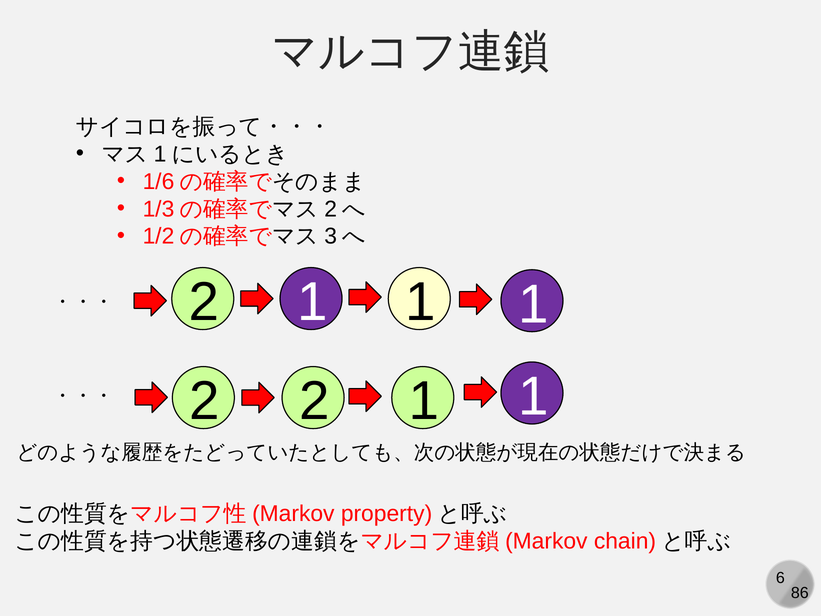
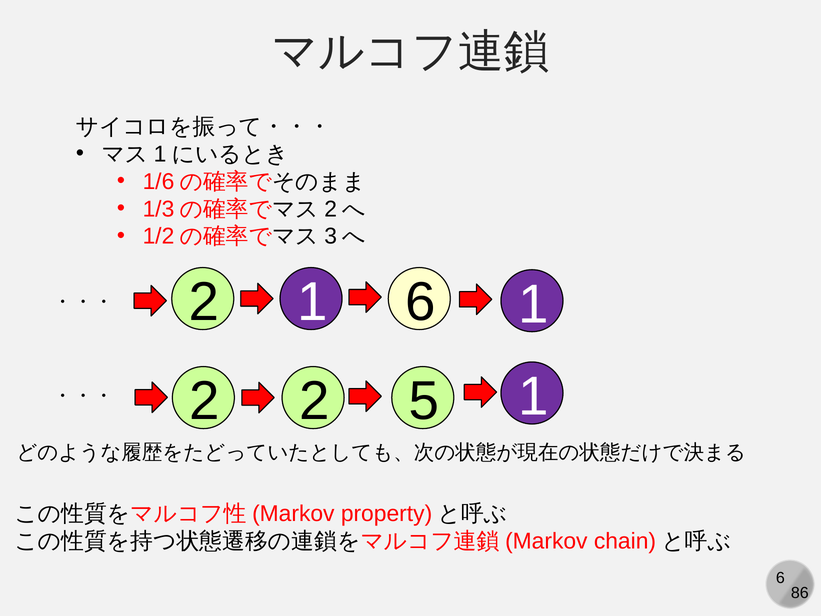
1 at (421, 302): 1 -> 6
2 2 1: 1 -> 5
